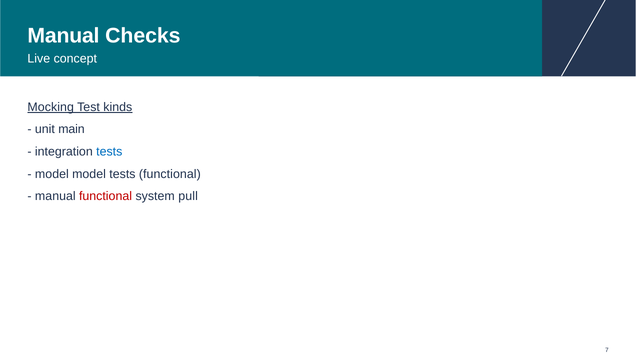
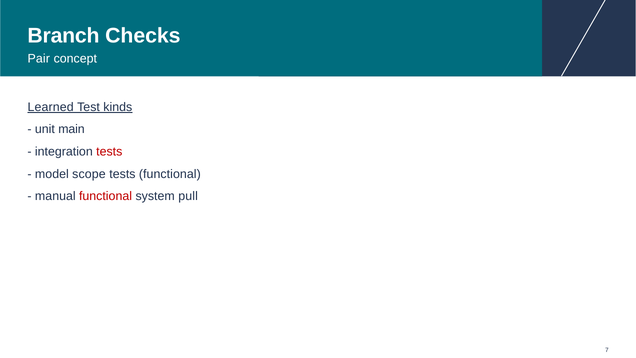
Manual at (63, 36): Manual -> Branch
Live: Live -> Pair
Mocking: Mocking -> Learned
tests at (109, 152) colour: blue -> red
model model: model -> scope
